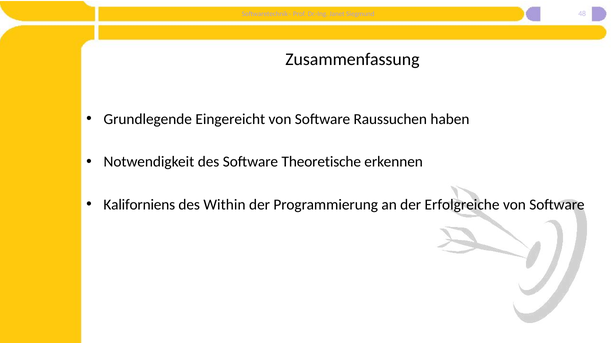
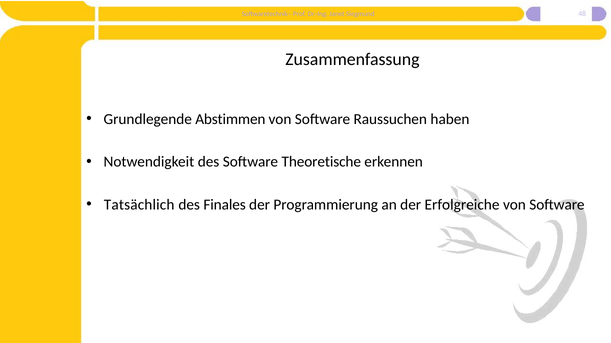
Eingereicht: Eingereicht -> Abstimmen
Kaliforniens: Kaliforniens -> Tatsächlich
Within: Within -> Finales
